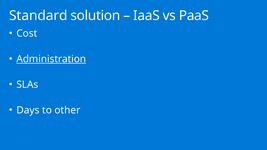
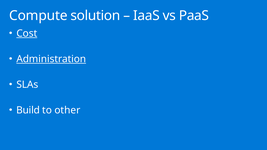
Standard: Standard -> Compute
Cost underline: none -> present
Days: Days -> Build
